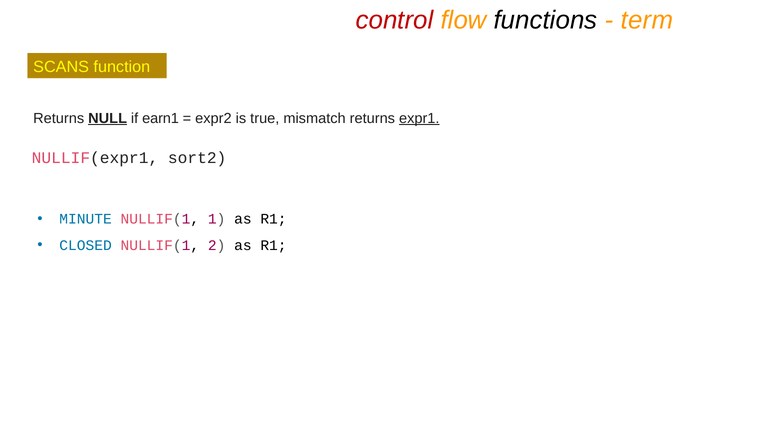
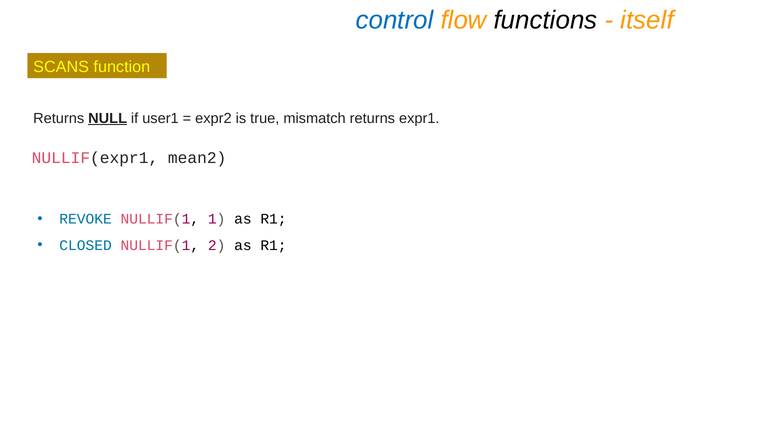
control colour: red -> blue
term: term -> itself
earn1: earn1 -> user1
expr1 underline: present -> none
sort2: sort2 -> mean2
MINUTE: MINUTE -> REVOKE
